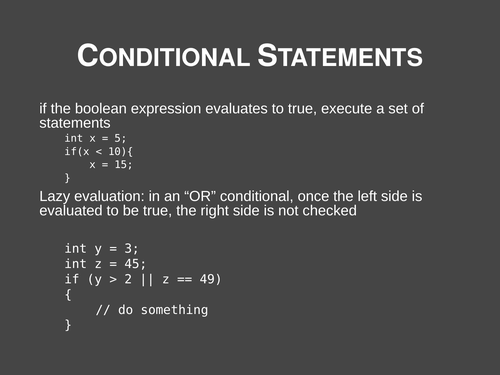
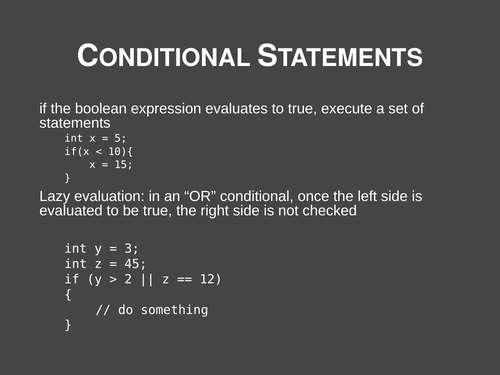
49: 49 -> 12
